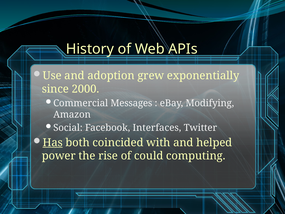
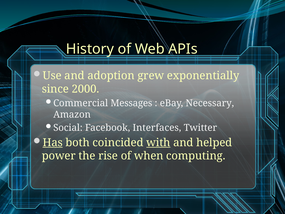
Modifying: Modifying -> Necessary
with underline: none -> present
could: could -> when
